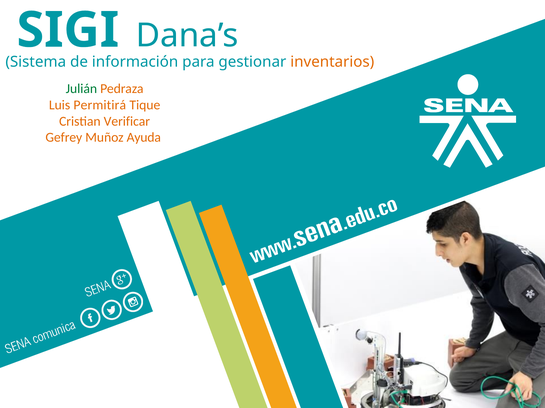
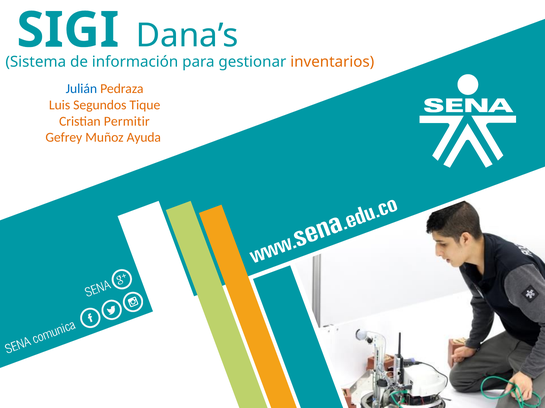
Julián colour: green -> blue
Permitirá: Permitirá -> Segundos
Verificar: Verificar -> Permitir
